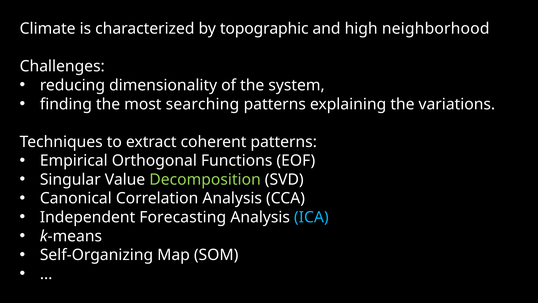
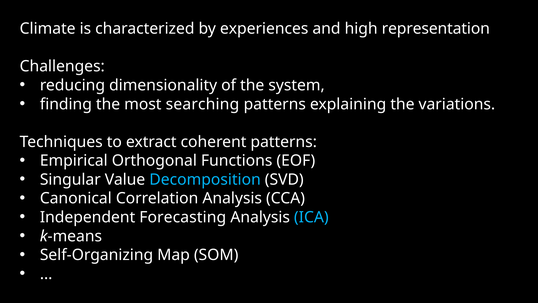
topographic: topographic -> experiences
neighborhood: neighborhood -> representation
Decomposition colour: light green -> light blue
